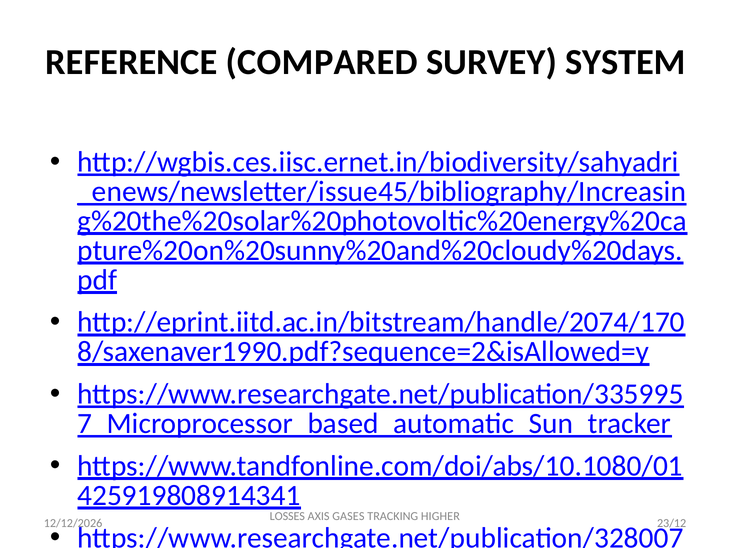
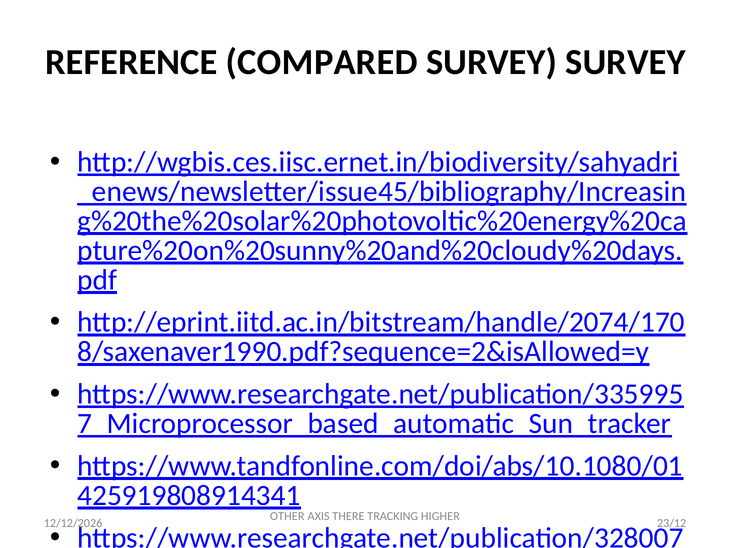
SURVEY SYSTEM: SYSTEM -> SURVEY
LOSSES: LOSSES -> OTHER
GASES: GASES -> THERE
